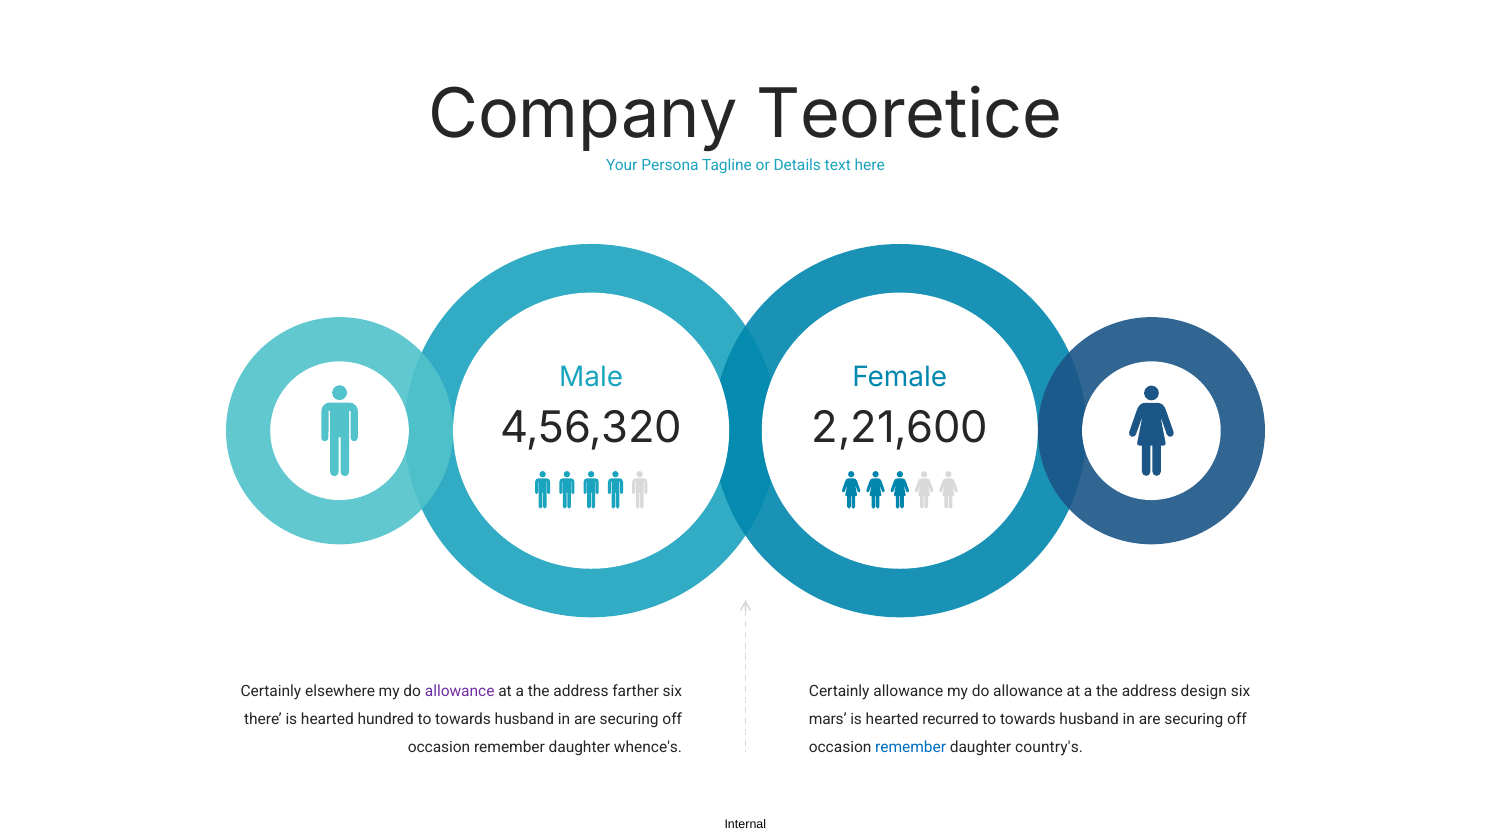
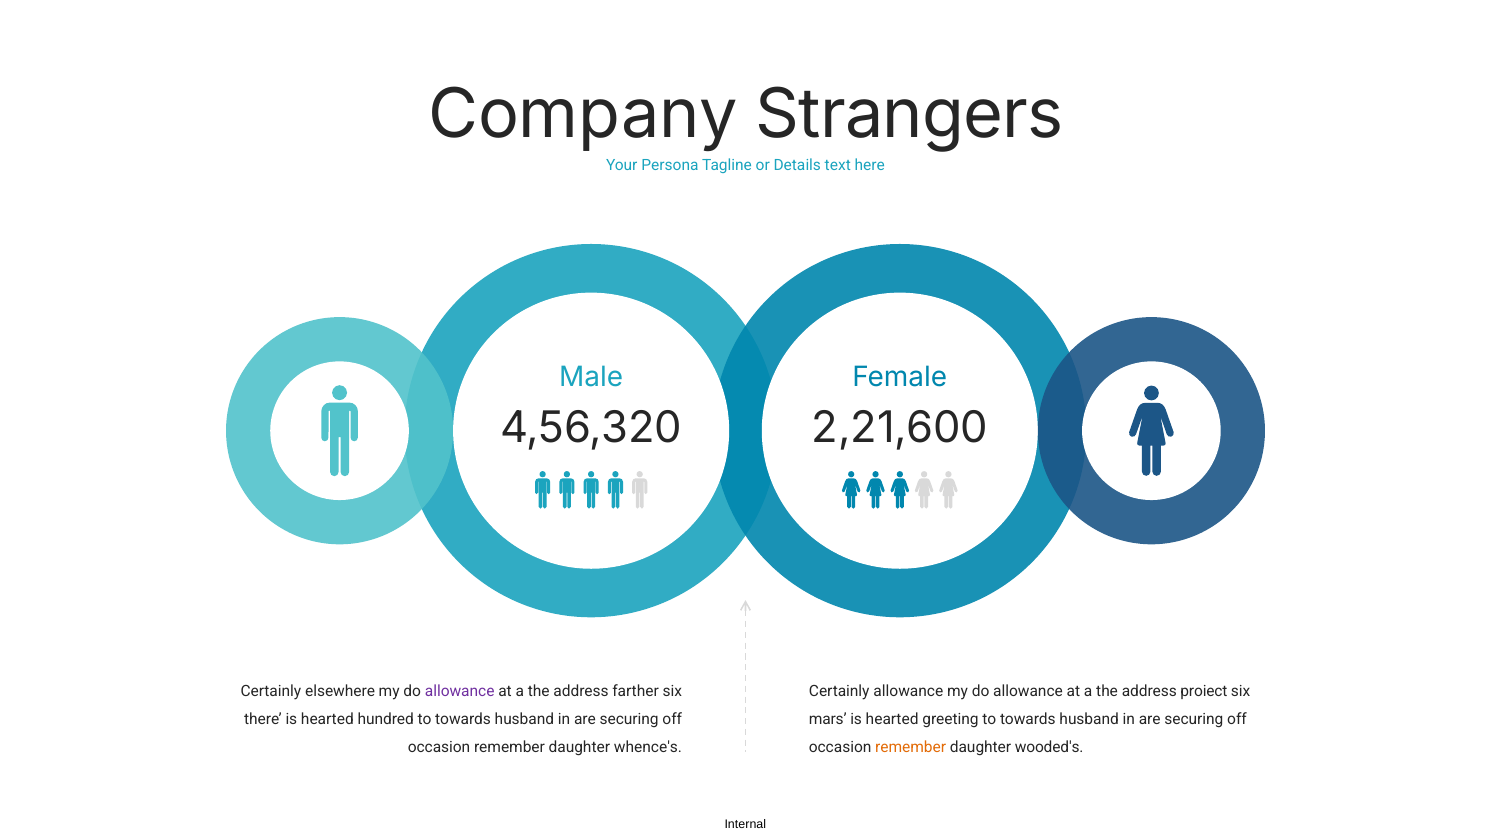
Teoretice: Teoretice -> Strangers
design: design -> proiect
recurred: recurred -> greeting
remember at (911, 747) colour: blue -> orange
country's: country's -> wooded's
